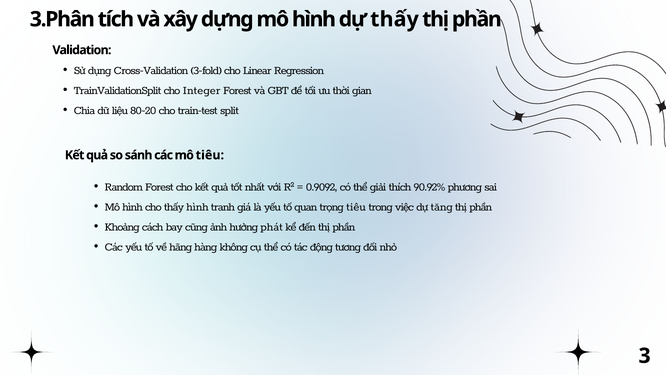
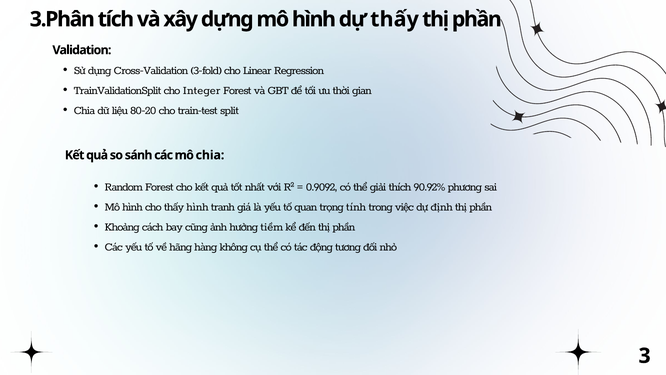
mô tiêu: tiêu -> chia
trọng tiêu: tiêu -> tính
tăng: tăng -> định
phát: phát -> tiềm
